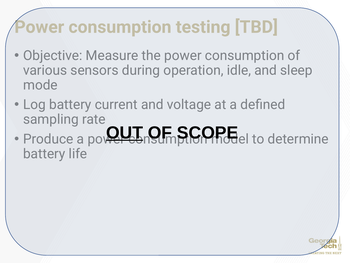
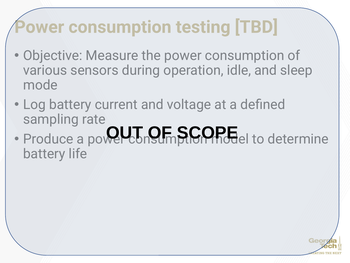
OUT underline: present -> none
